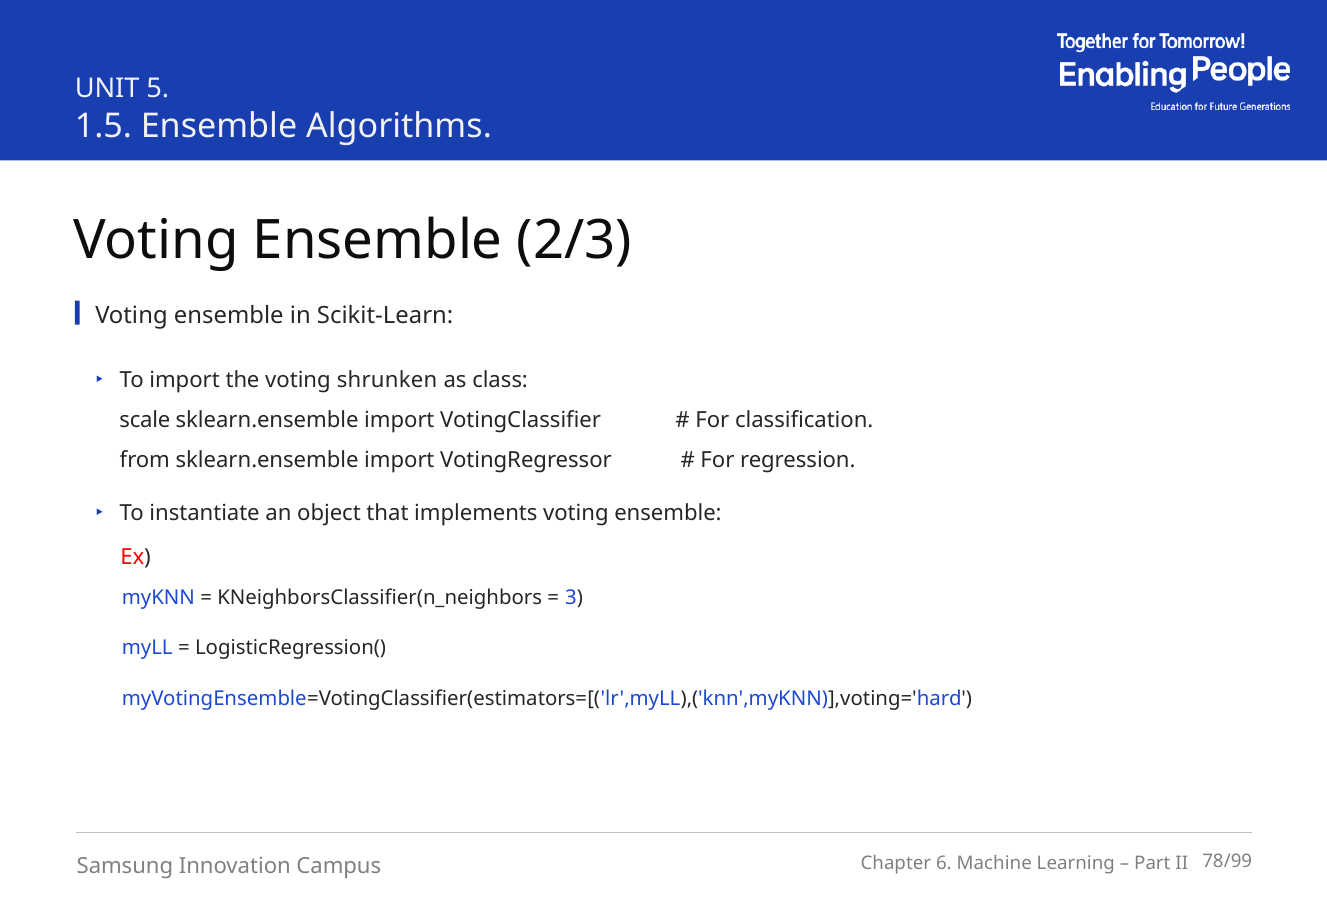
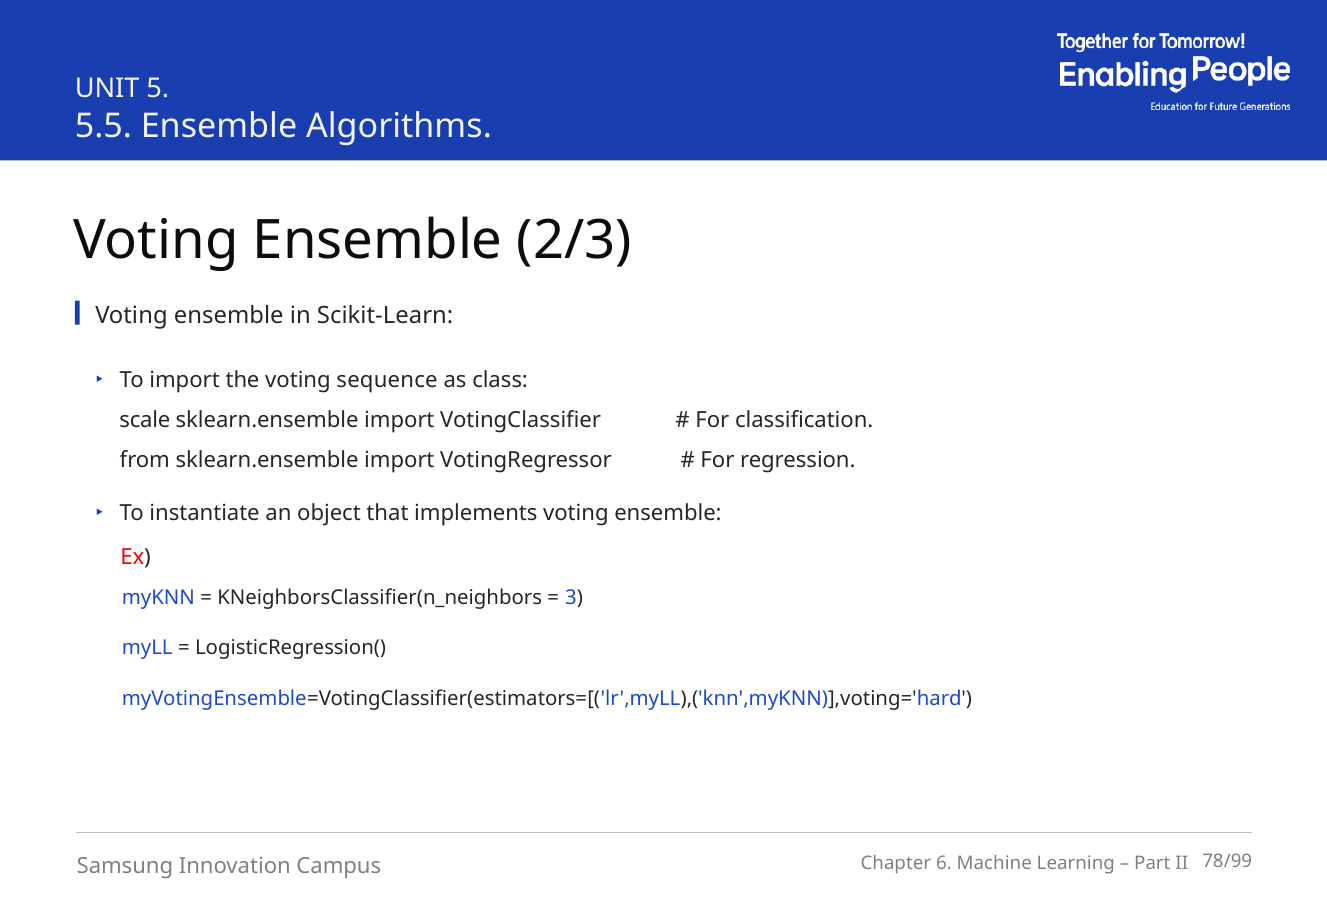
1.5: 1.5 -> 5.5
shrunken: shrunken -> sequence
